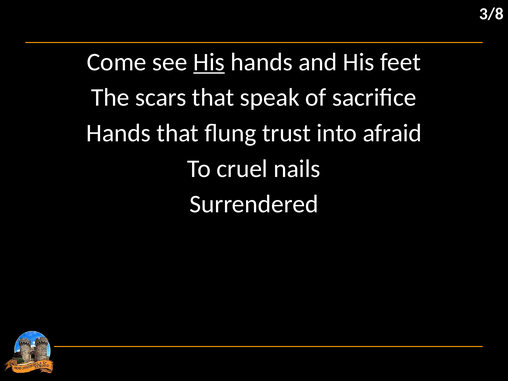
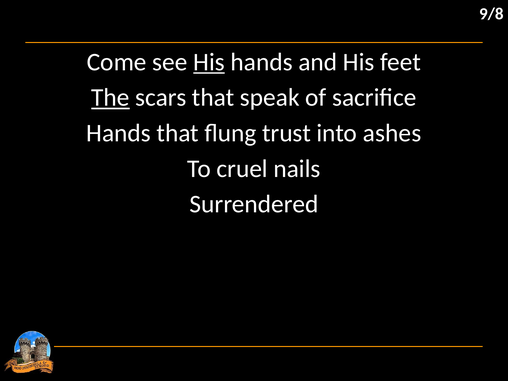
3/8: 3/8 -> 9/8
The underline: none -> present
afraid: afraid -> ashes
